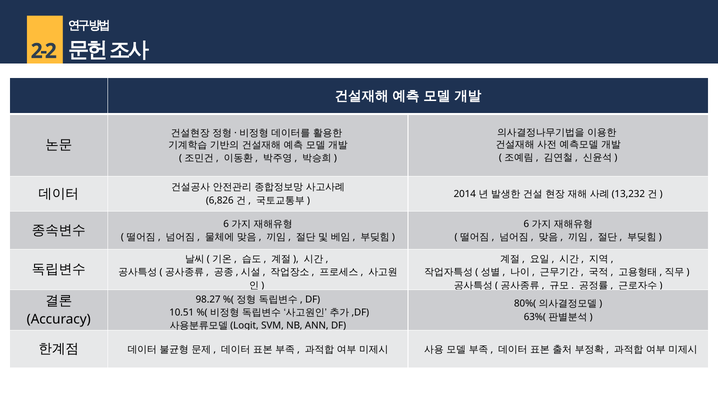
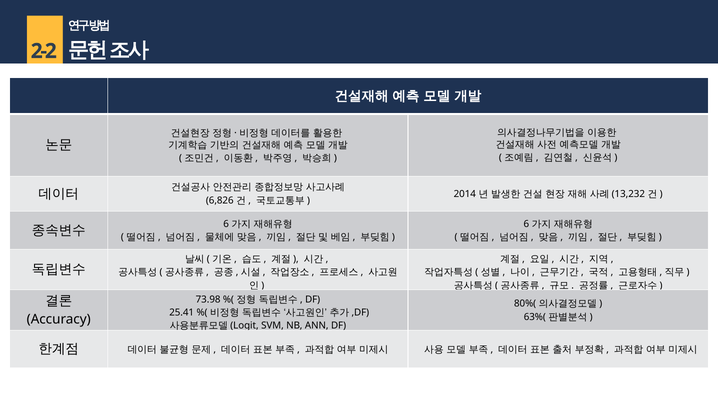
98.27: 98.27 -> 73.98
10.51: 10.51 -> 25.41
